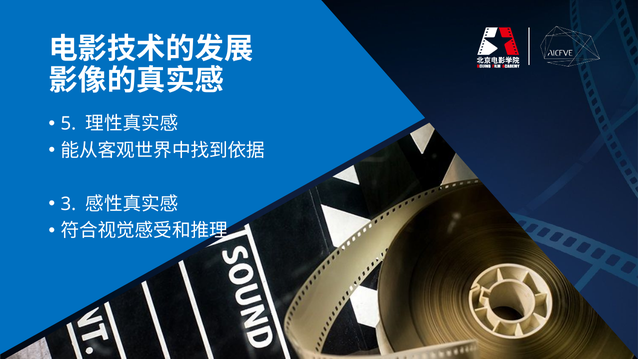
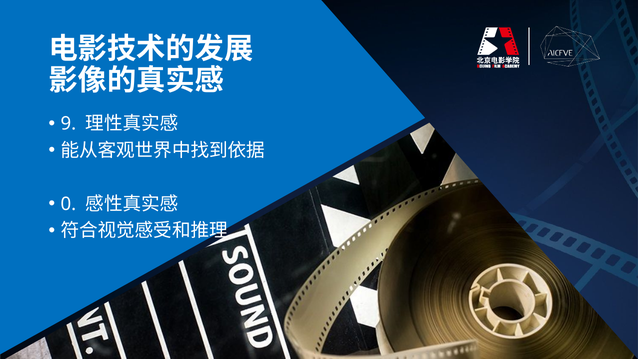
5: 5 -> 9
3: 3 -> 0
